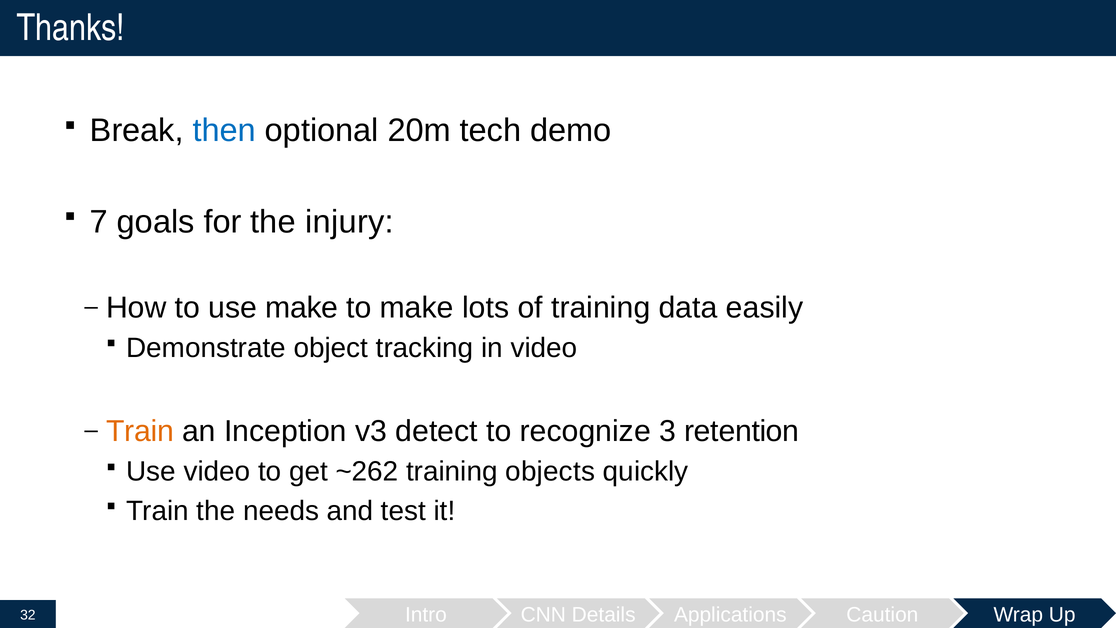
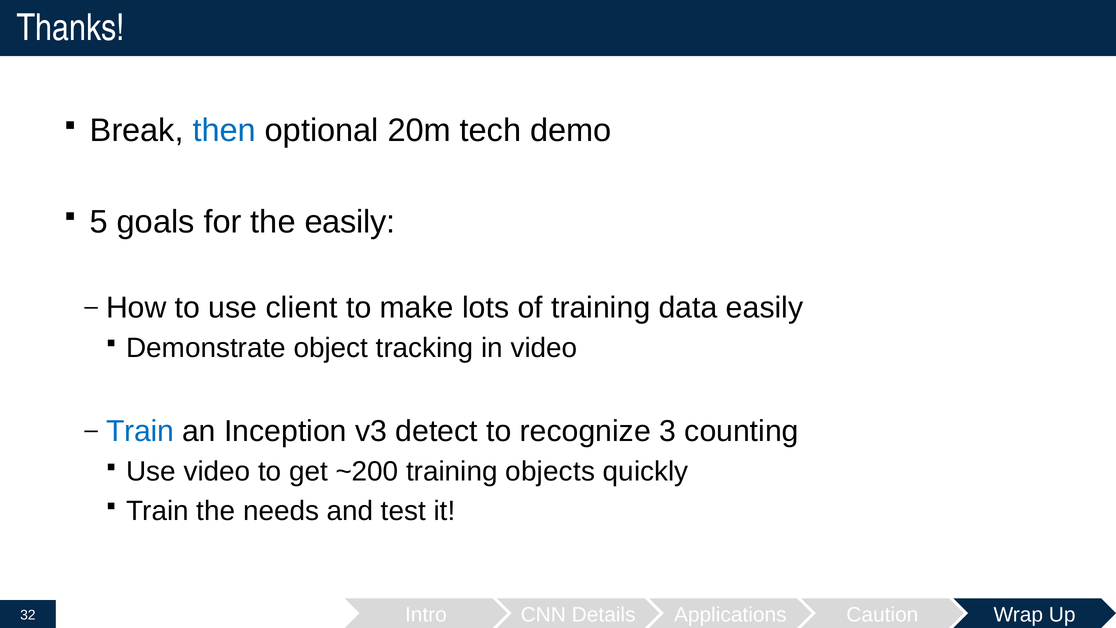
7: 7 -> 5
the injury: injury -> easily
use make: make -> client
Train at (140, 431) colour: orange -> blue
retention: retention -> counting
~262: ~262 -> ~200
